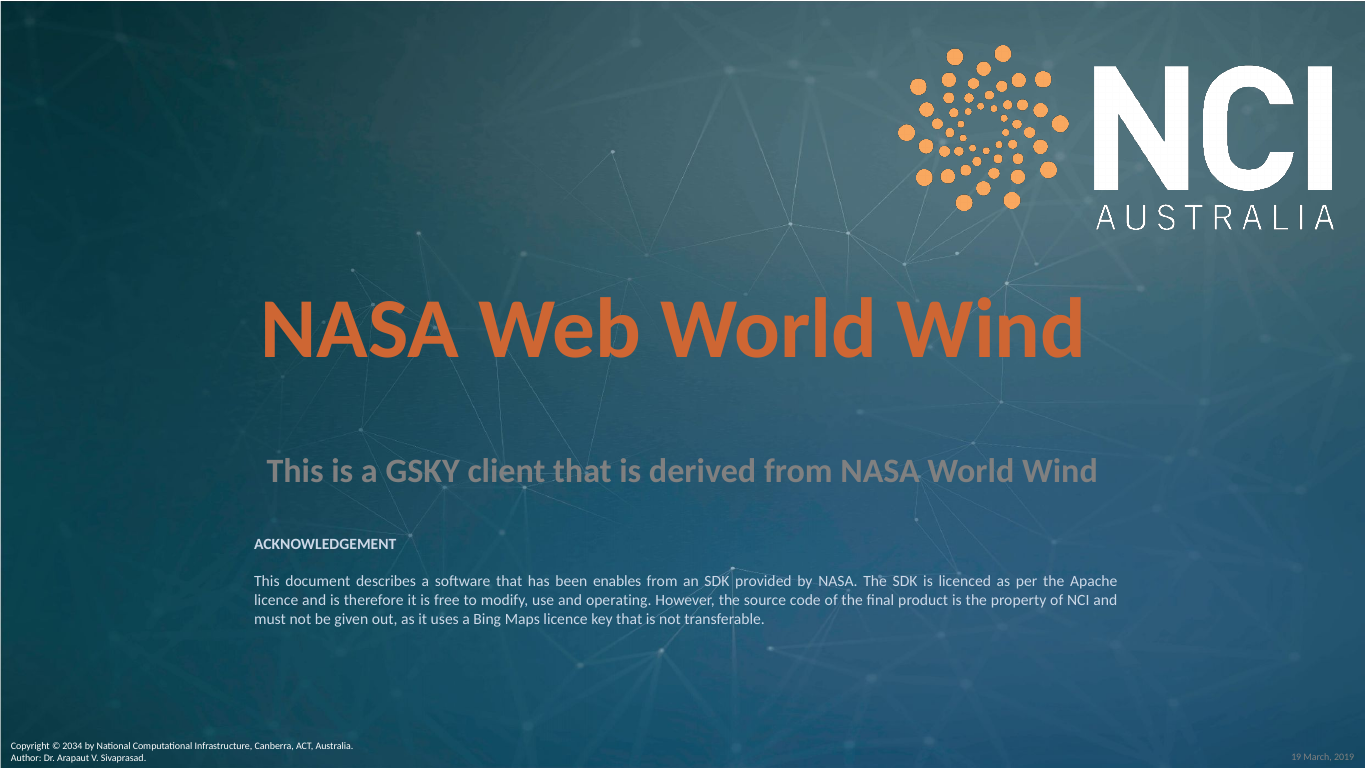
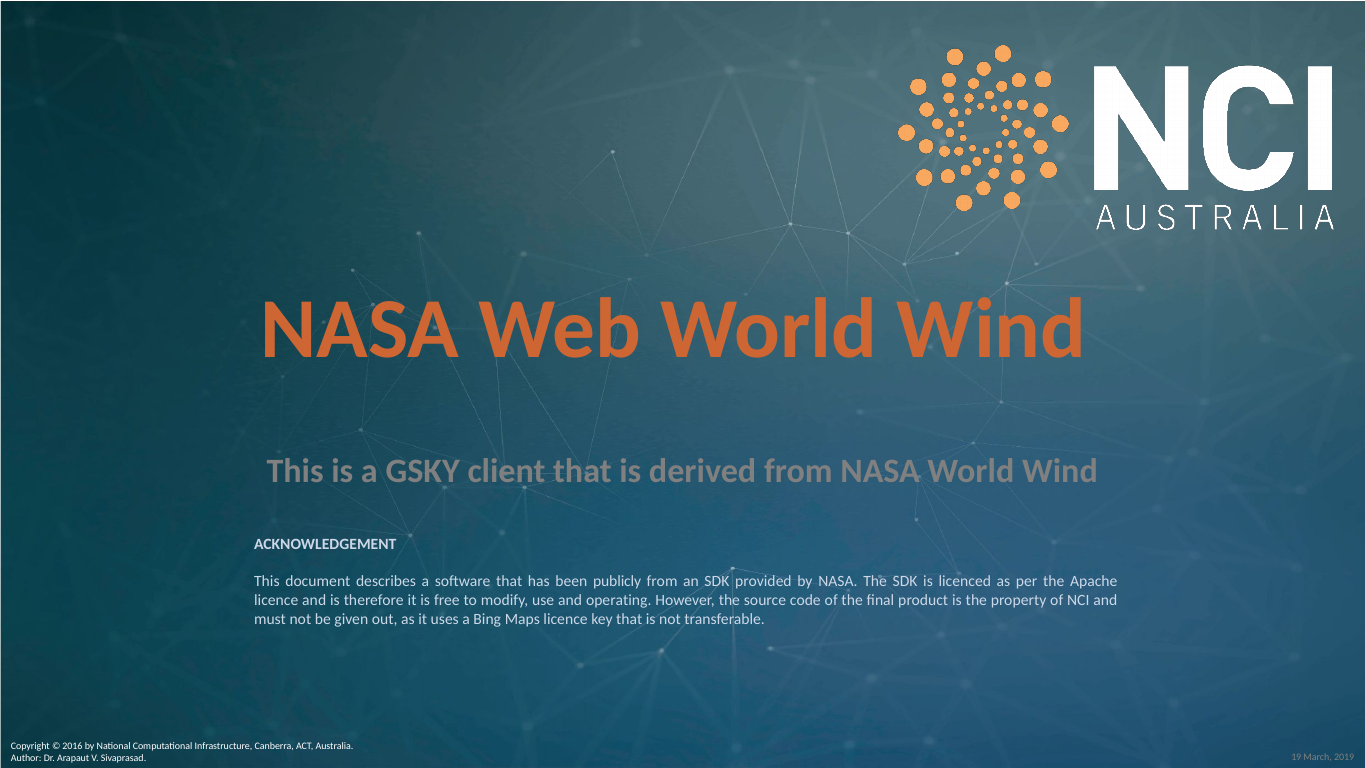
enables: enables -> publicly
2034: 2034 -> 2016
